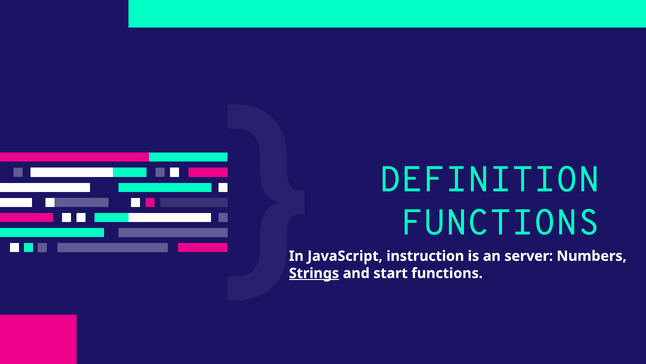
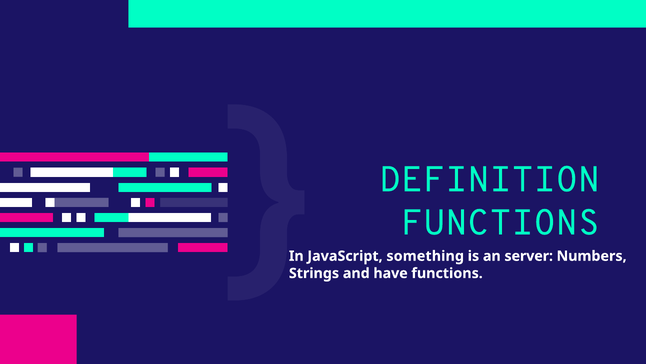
instruction: instruction -> something
Strings underline: present -> none
start: start -> have
